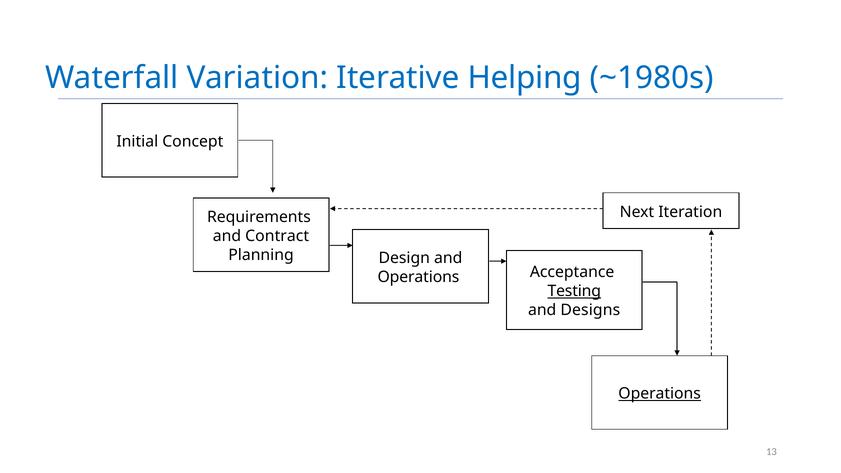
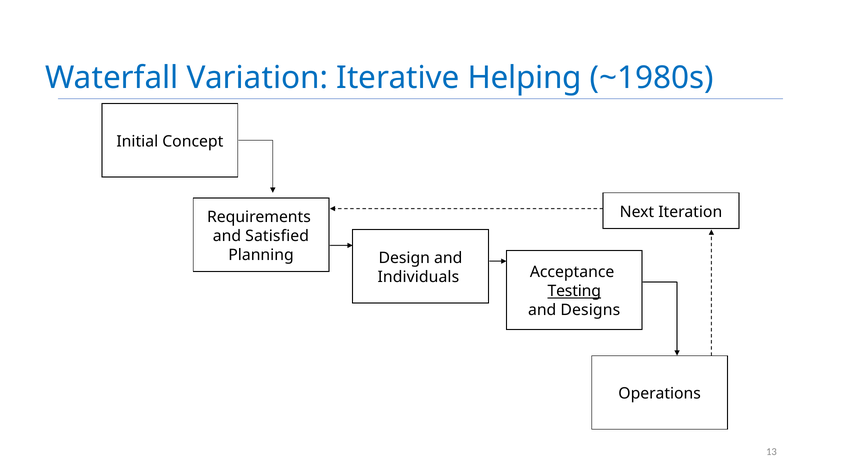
Contract: Contract -> Satisfied
Operations at (418, 277): Operations -> Individuals
Operations at (660, 394) underline: present -> none
